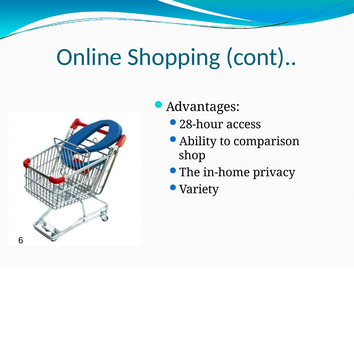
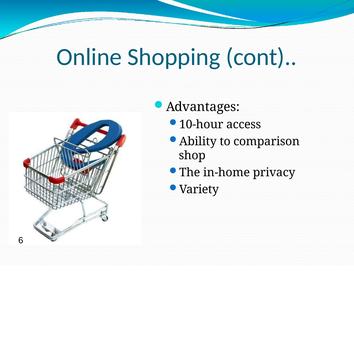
28-hour: 28-hour -> 10-hour
